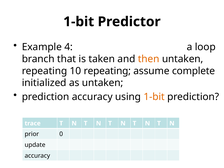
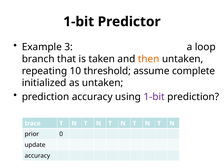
4: 4 -> 3
10 repeating: repeating -> threshold
1-bit at (154, 97) colour: orange -> purple
